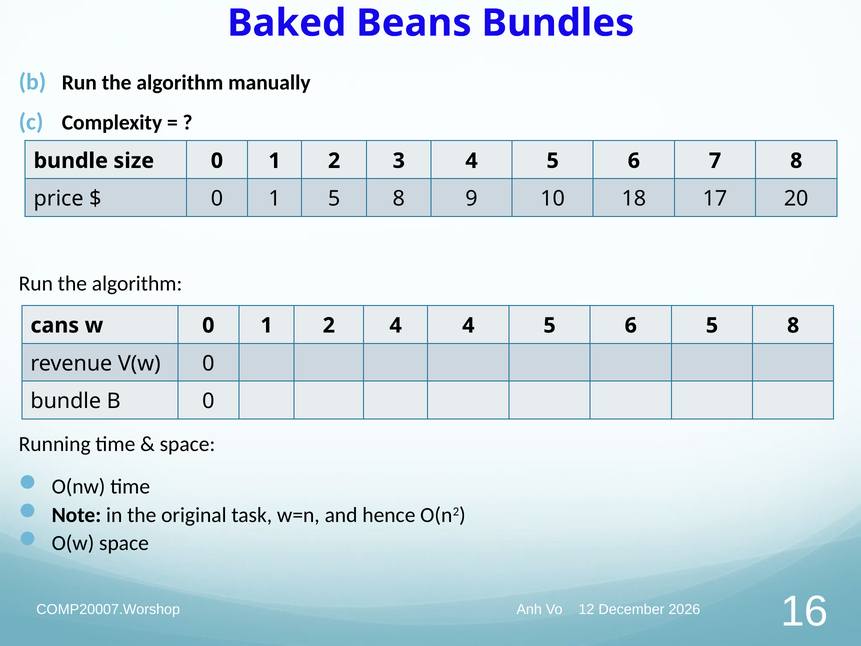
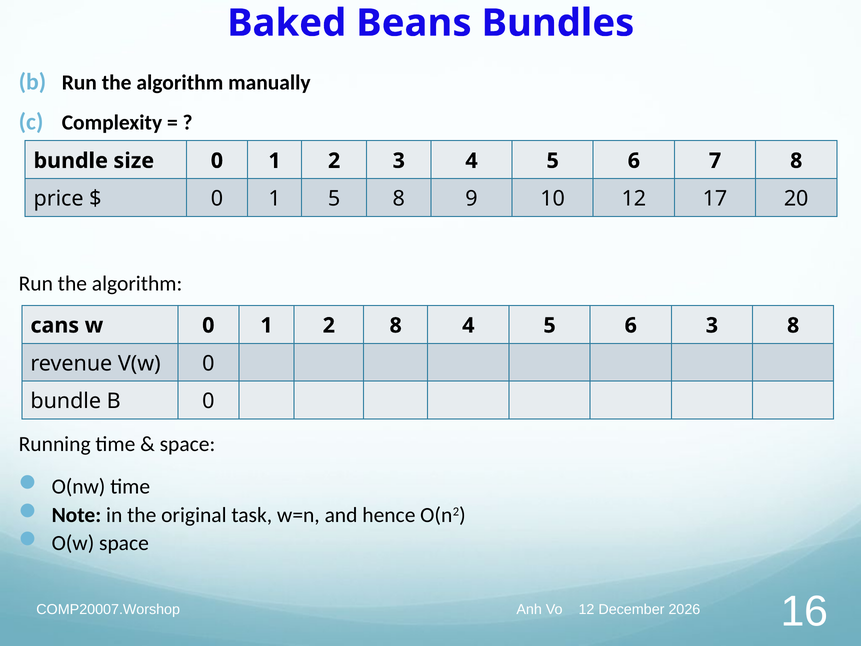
10 18: 18 -> 12
2 4: 4 -> 8
6 5: 5 -> 3
